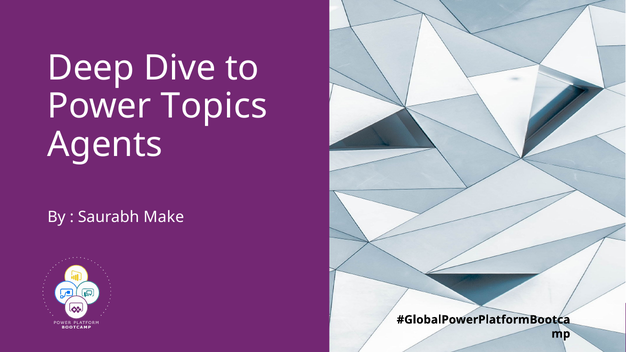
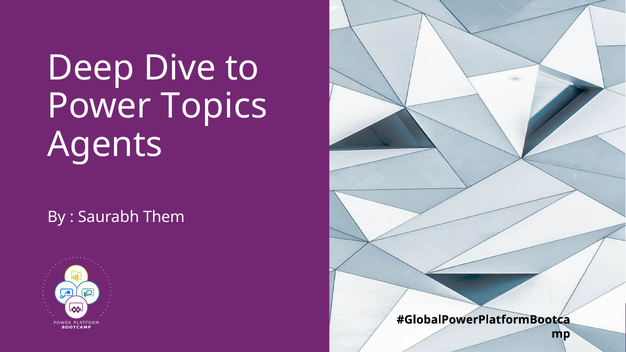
Make: Make -> Them
